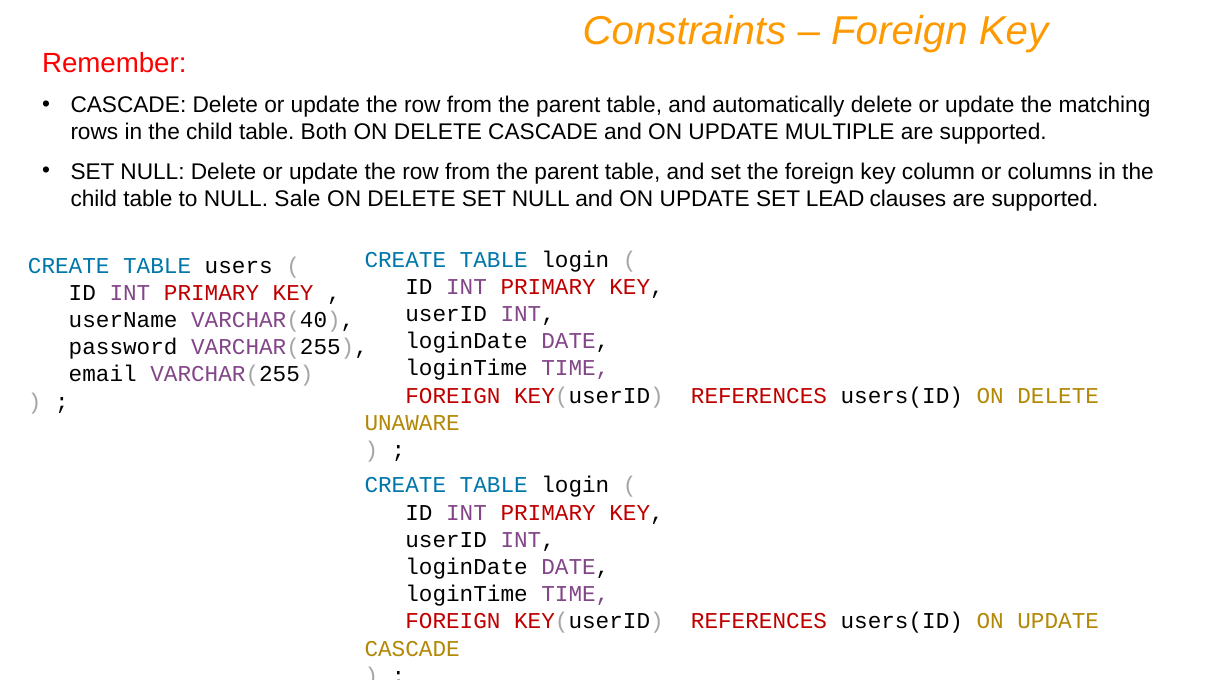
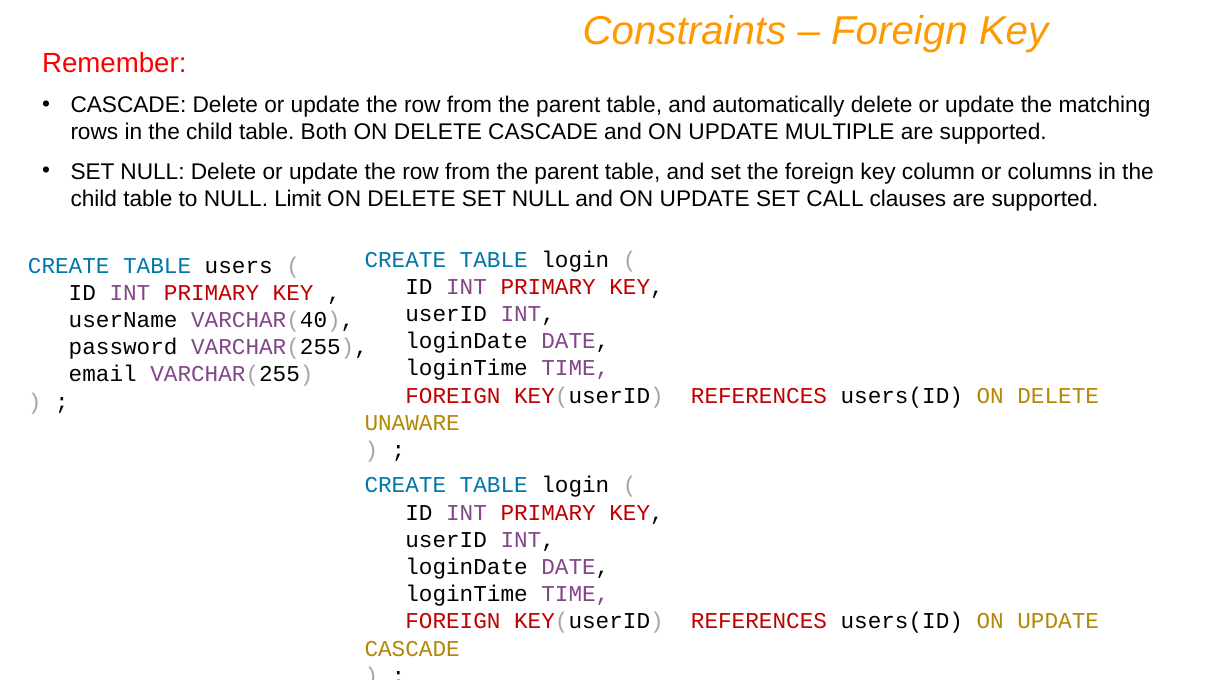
Sale: Sale -> Limit
LEAD: LEAD -> CALL
